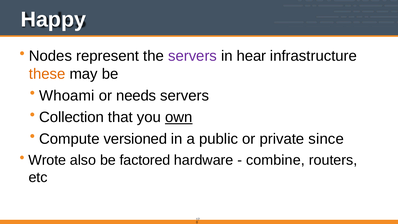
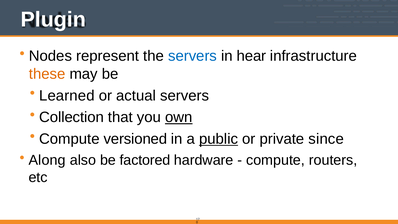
Happy: Happy -> Plugin
servers at (193, 56) colour: purple -> blue
Whoami: Whoami -> Learned
needs: needs -> actual
public underline: none -> present
Wrote: Wrote -> Along
combine at (275, 160): combine -> compute
